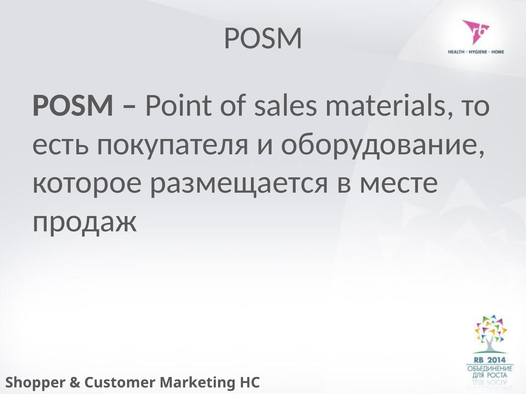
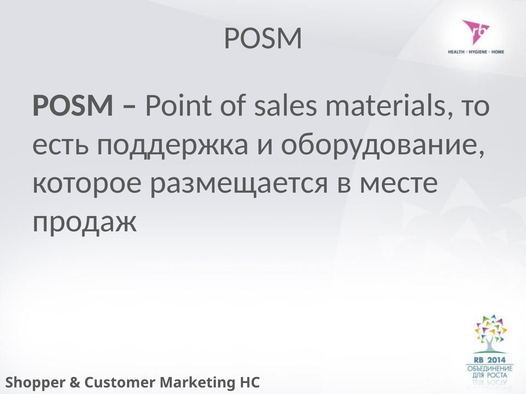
покупателя: покупателя -> поддержка
